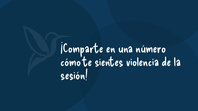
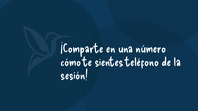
violencia: violencia -> teléfono
